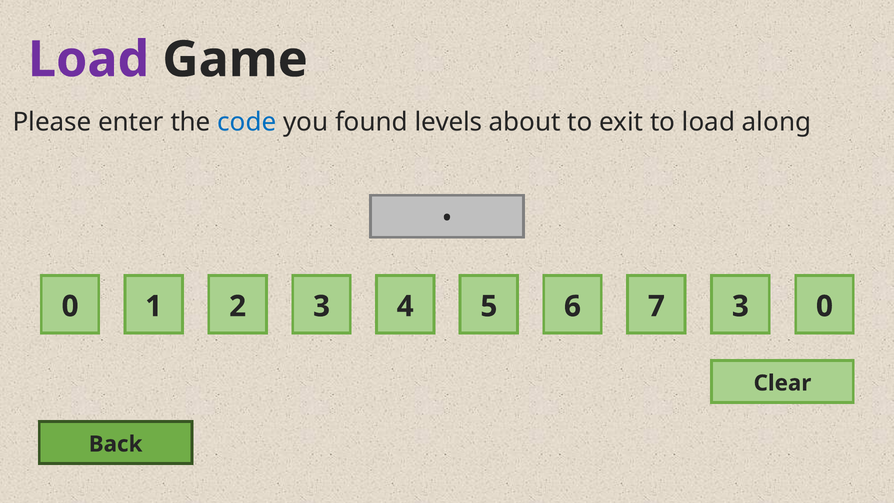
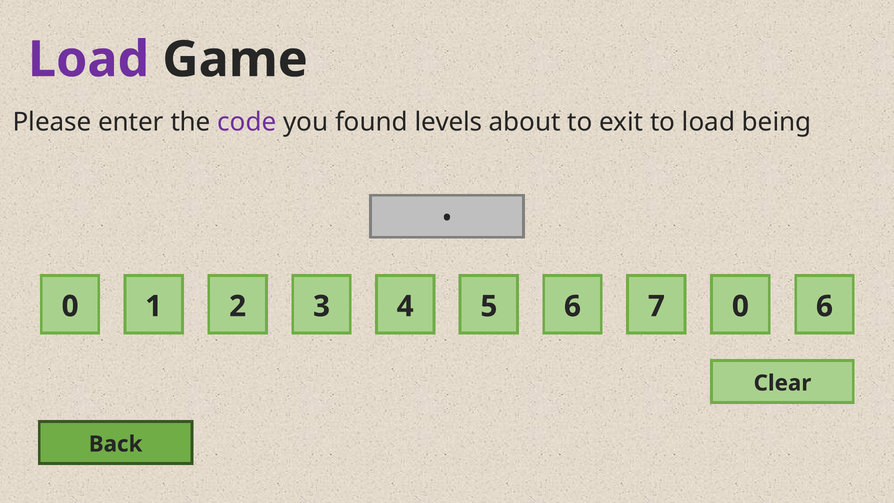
code colour: blue -> purple
along: along -> being
7 3: 3 -> 0
0 0: 0 -> 6
